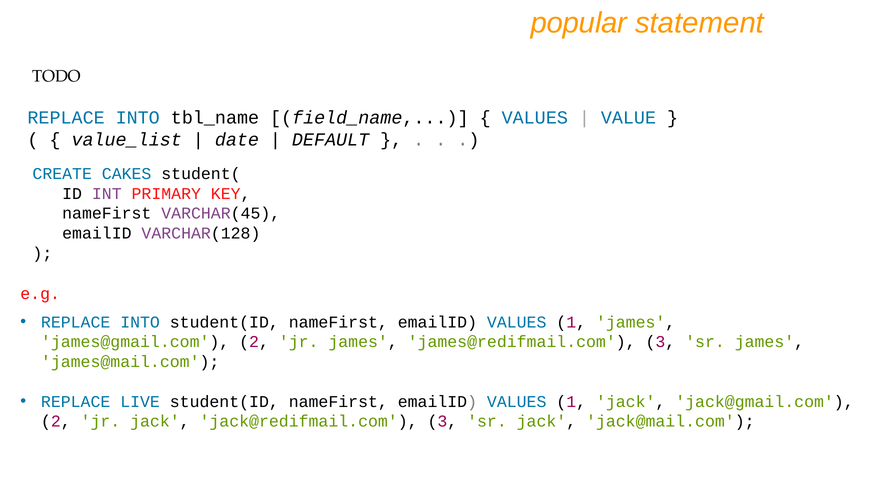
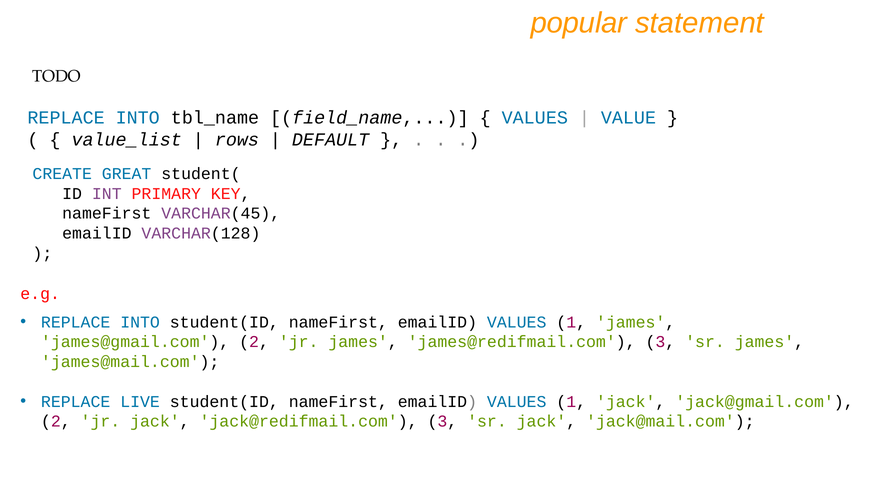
date: date -> rows
CAKES: CAKES -> GREAT
